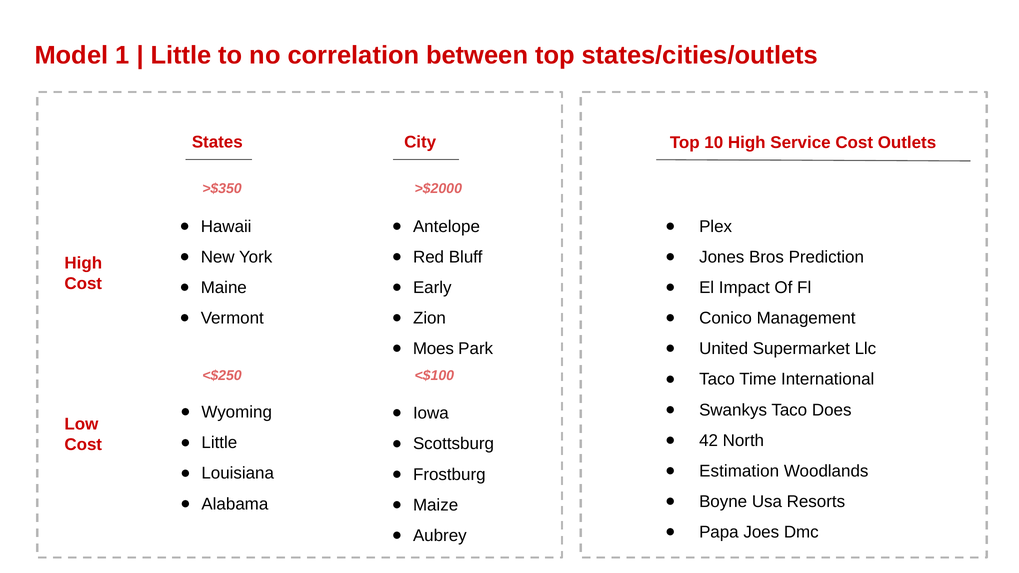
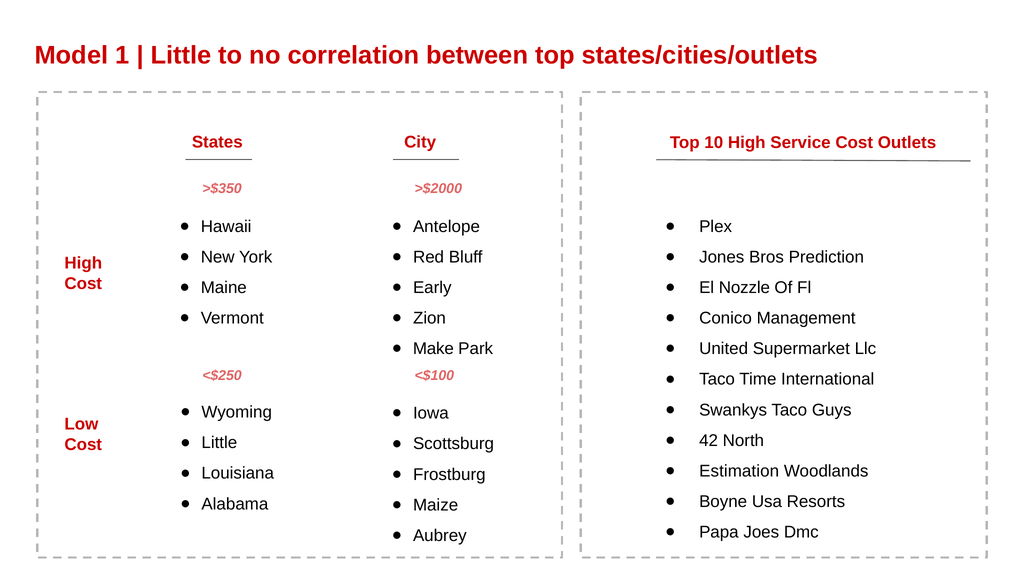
Impact: Impact -> Nozzle
Moes: Moes -> Make
Does: Does -> Guys
